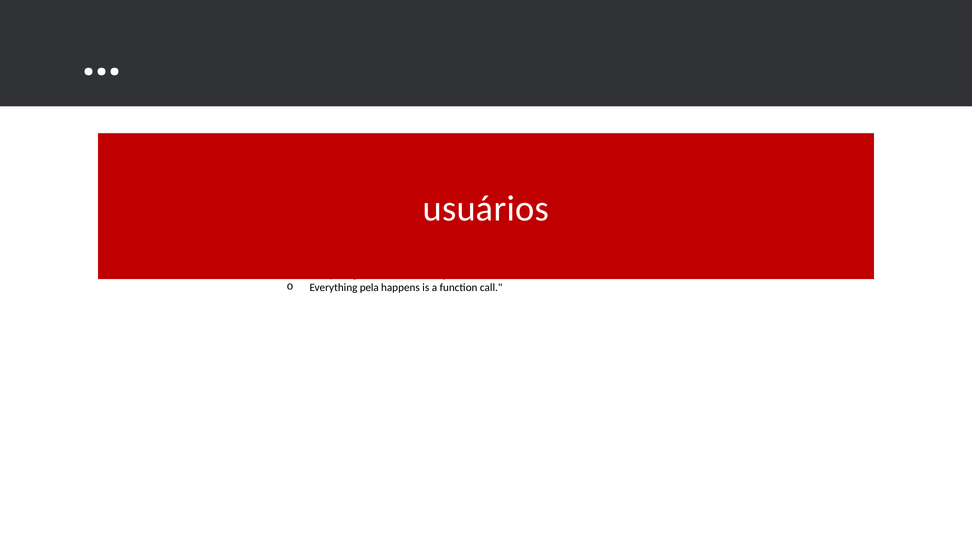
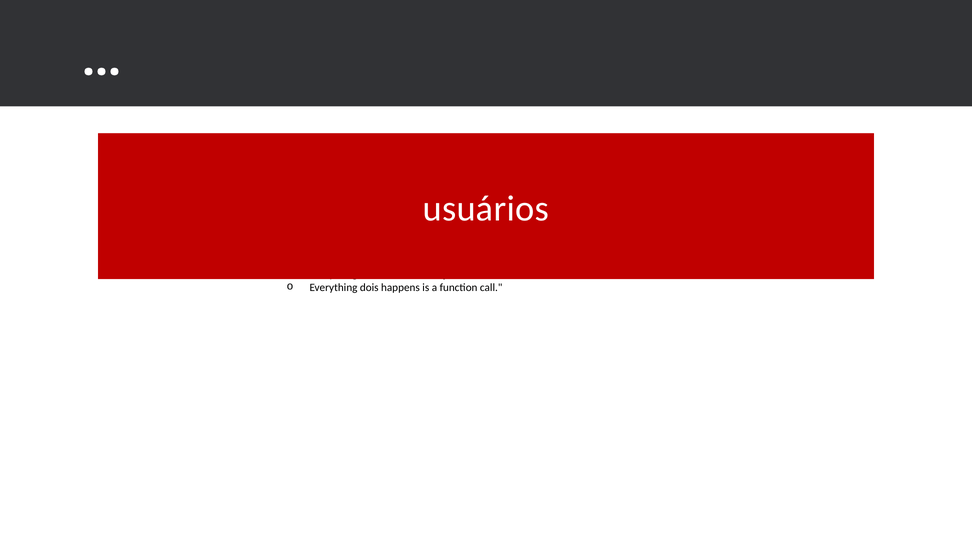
pela: pela -> dois
